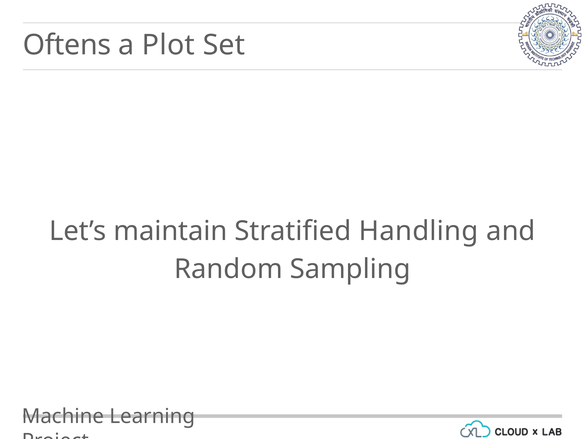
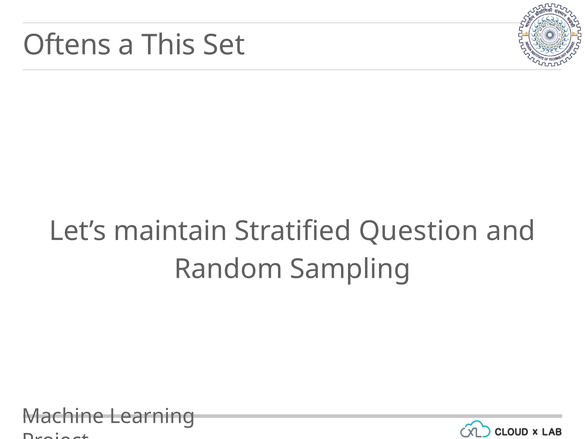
Plot: Plot -> This
Handling: Handling -> Question
